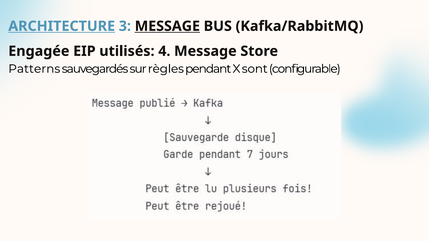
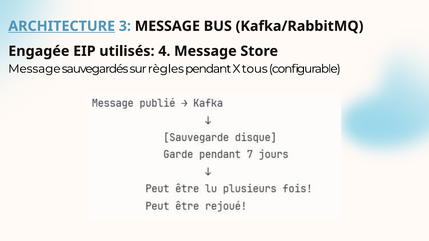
MESSAGE at (167, 26) underline: present -> none
Patterns at (34, 69): Patterns -> Message
sont: sont -> tous
